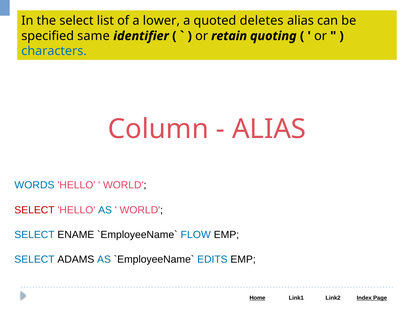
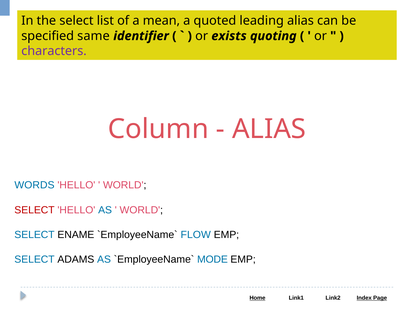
lower: lower -> mean
deletes: deletes -> leading
retain: retain -> exists
characters colour: blue -> purple
EDITS: EDITS -> MODE
